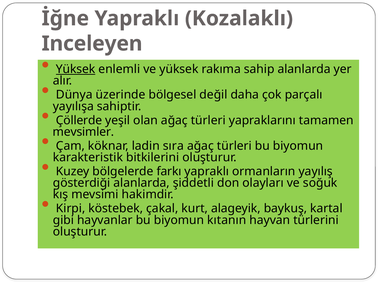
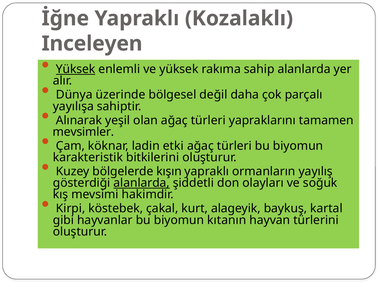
Çöllerde: Çöllerde -> Alınarak
sıra: sıra -> etki
farkı: farkı -> kışın
alanlarda at (142, 183) underline: none -> present
